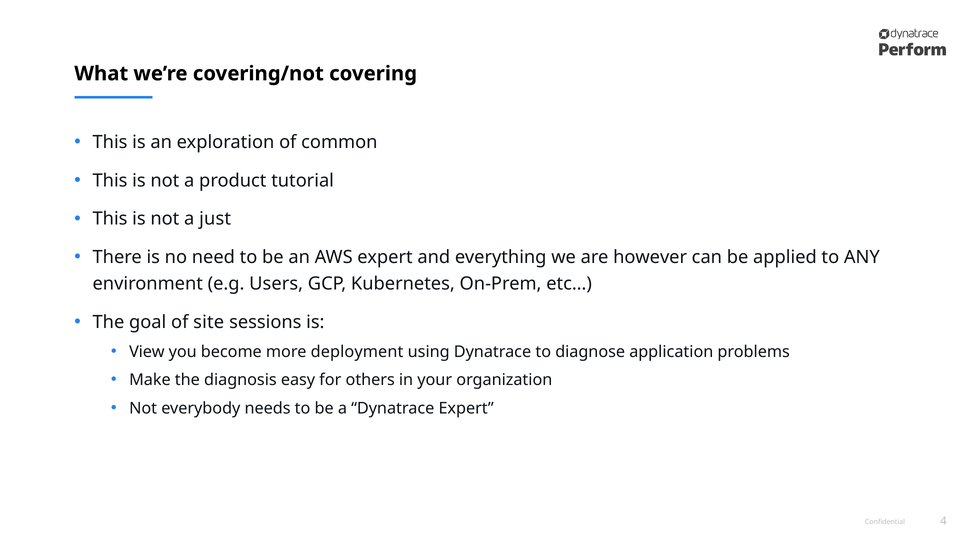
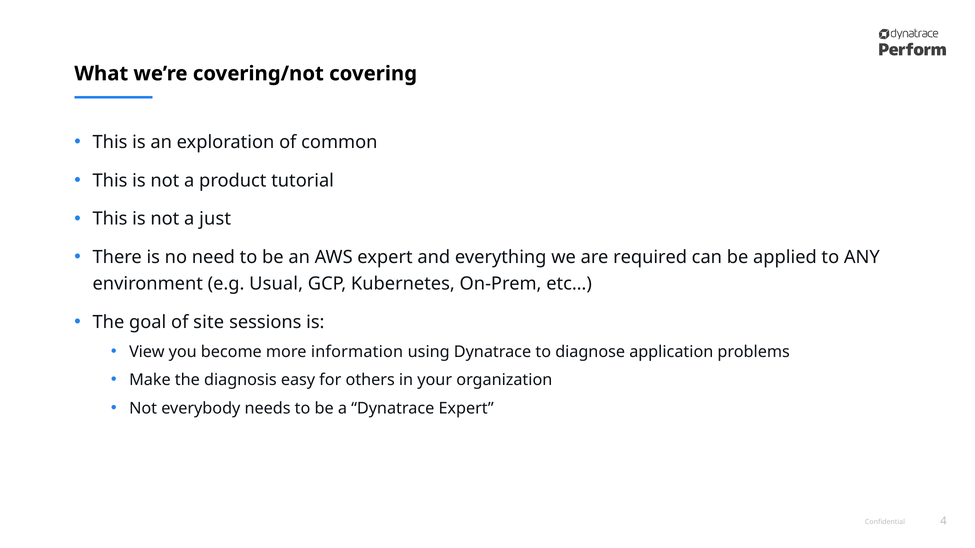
however: however -> required
Users: Users -> Usual
deployment: deployment -> information
